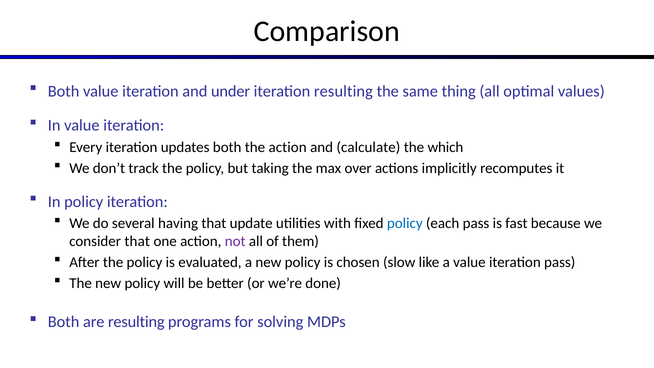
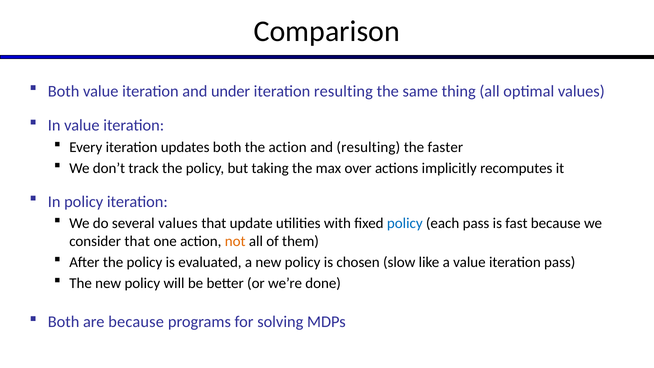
and calculate: calculate -> resulting
which: which -> faster
several having: having -> values
not colour: purple -> orange
are resulting: resulting -> because
